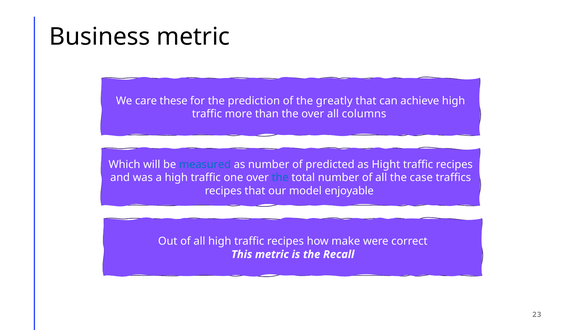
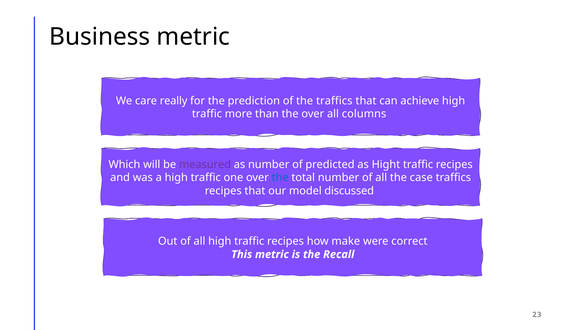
these: these -> really
the greatly: greatly -> traffics
measured colour: blue -> purple
enjoyable: enjoyable -> discussed
